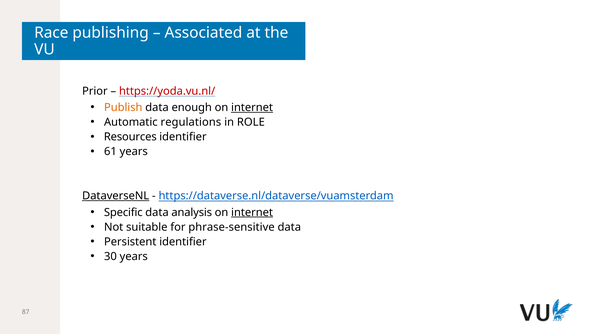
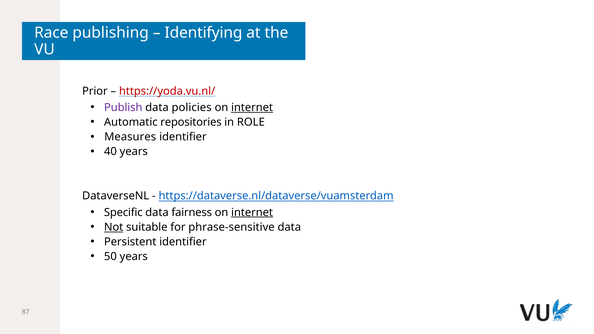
Associated: Associated -> Identifying
Publish colour: orange -> purple
enough: enough -> policies
regulations: regulations -> repositories
Resources: Resources -> Measures
61: 61 -> 40
DataverseNL underline: present -> none
analysis: analysis -> fairness
Not underline: none -> present
30: 30 -> 50
